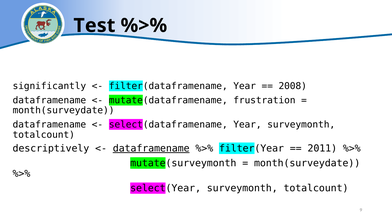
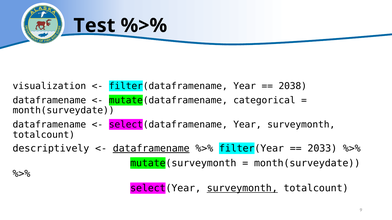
significantly: significantly -> visualization
2008: 2008 -> 2038
frustration: frustration -> categorical
2011: 2011 -> 2033
surveymonth at (242, 189) underline: none -> present
